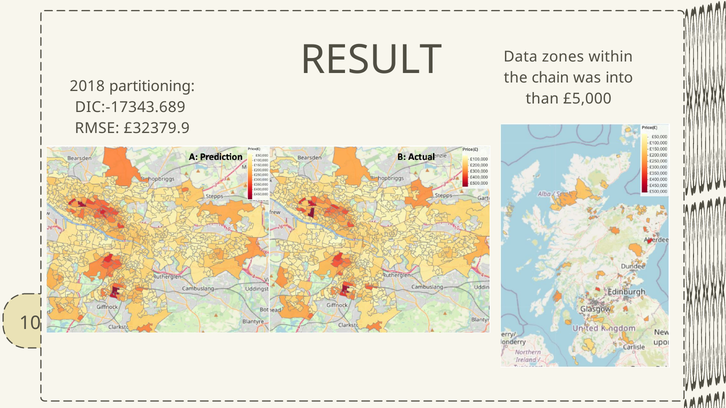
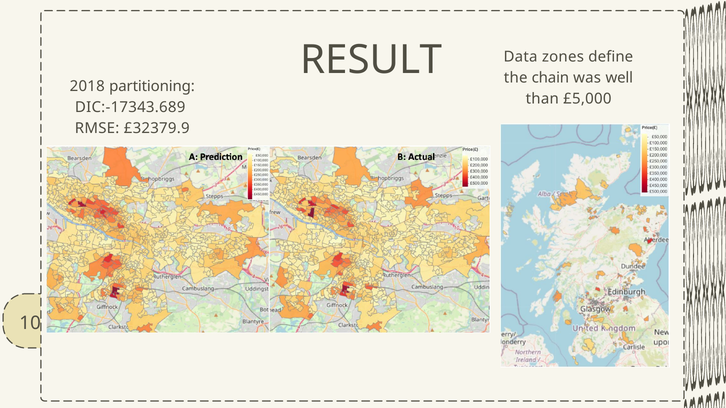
within: within -> define
into: into -> well
